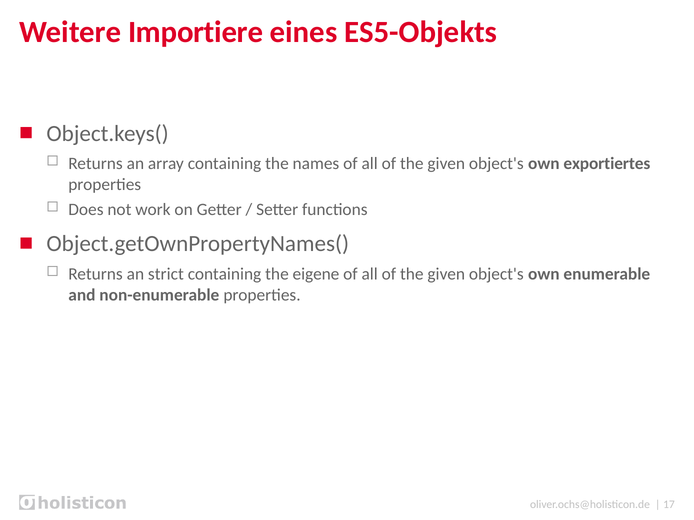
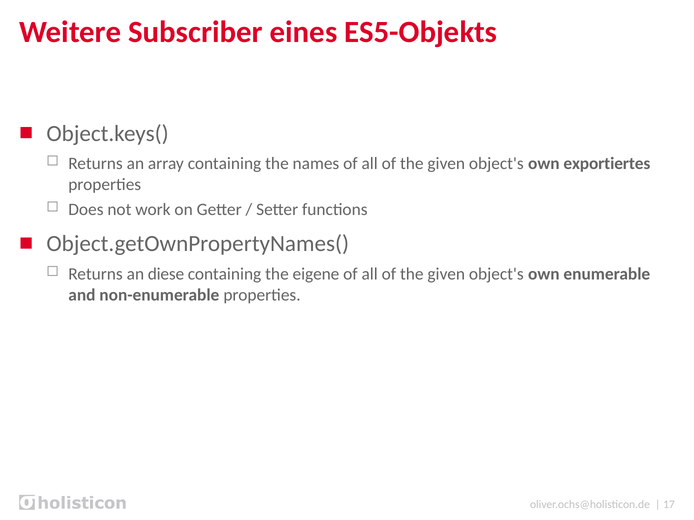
Importiere: Importiere -> Subscriber
strict: strict -> diese
